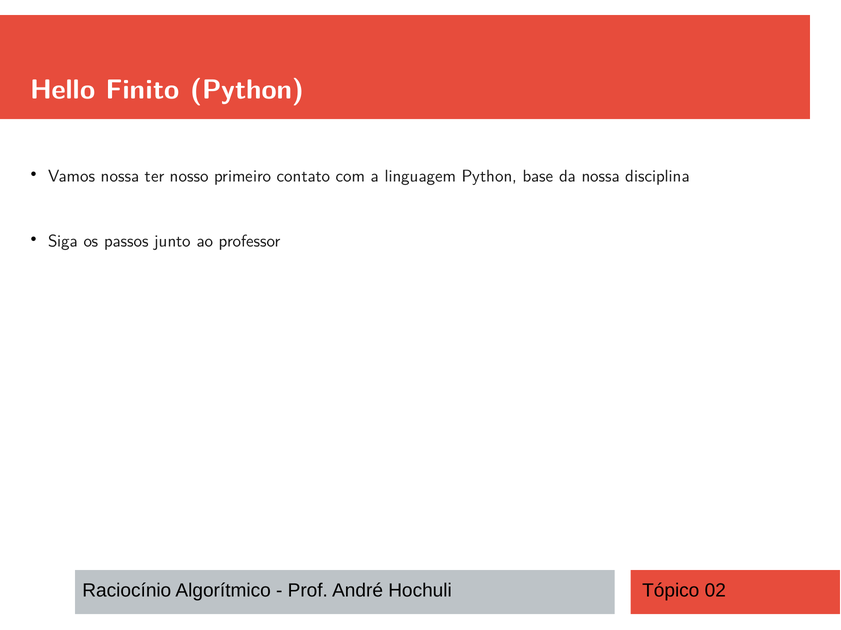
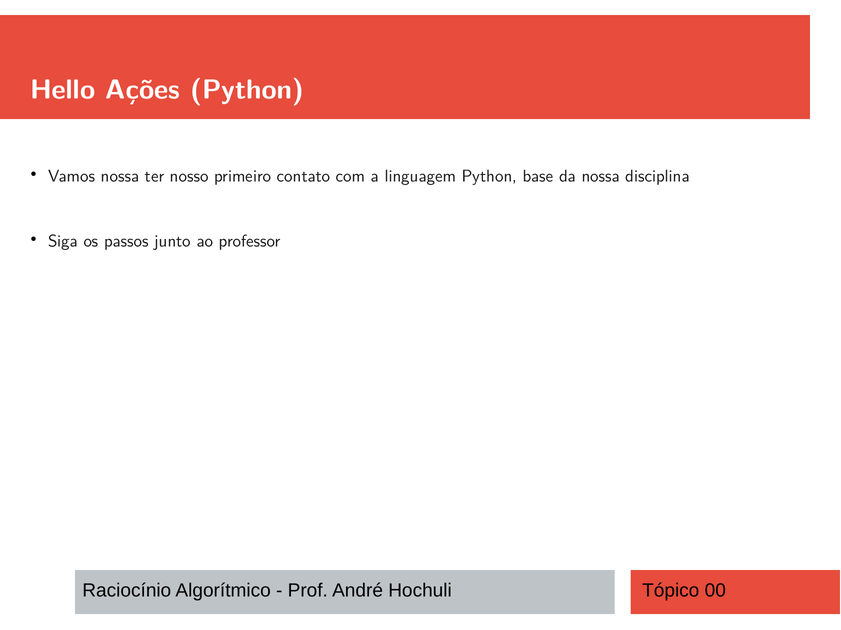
Finito: Finito -> Ações
02: 02 -> 00
